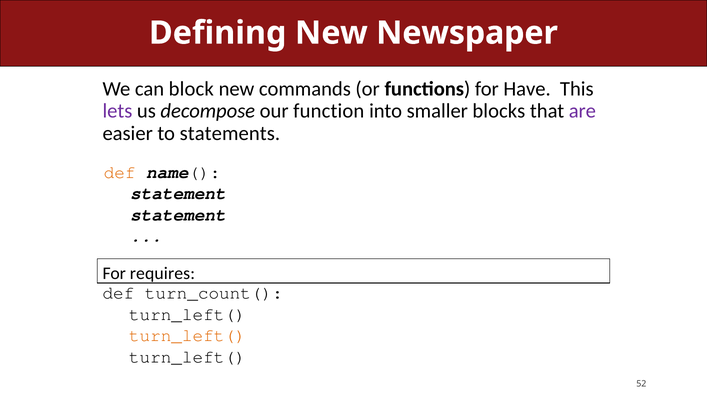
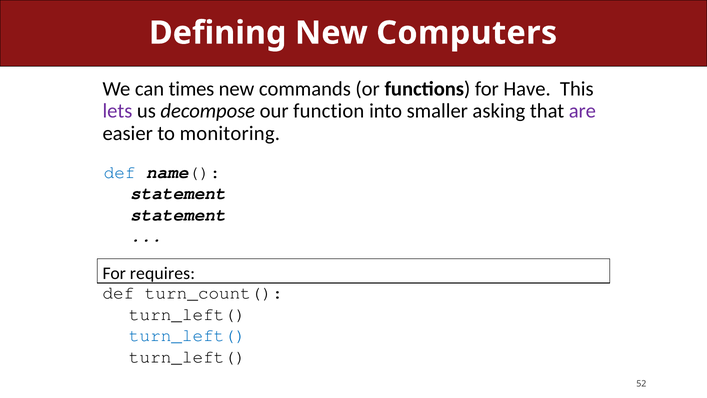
Newspaper: Newspaper -> Computers
block: block -> times
blocks: blocks -> asking
statements: statements -> monitoring
def at (120, 172) colour: orange -> blue
turn_left( at (187, 335) colour: orange -> blue
